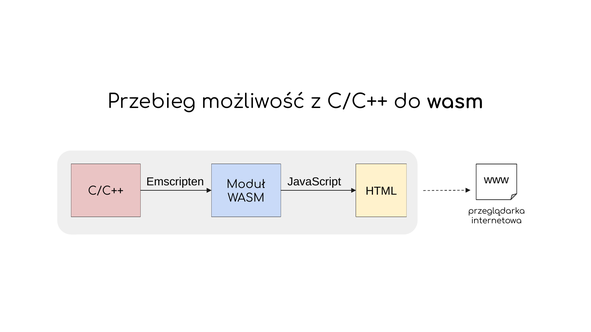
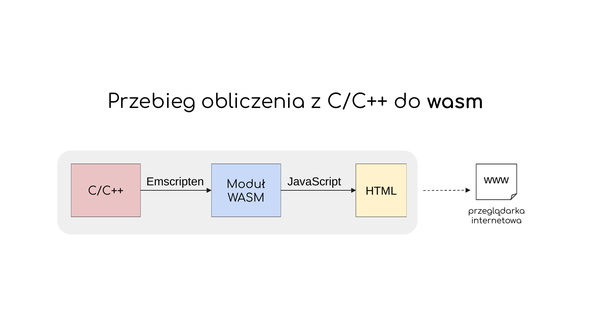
możliwość: możliwość -> obliczenia
